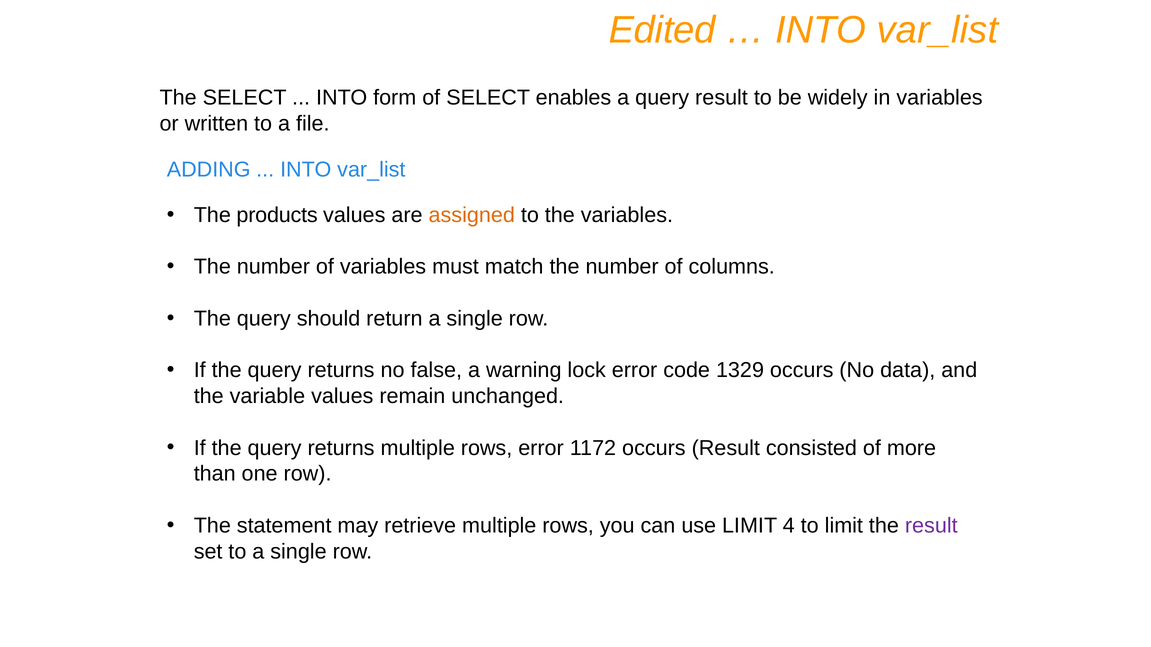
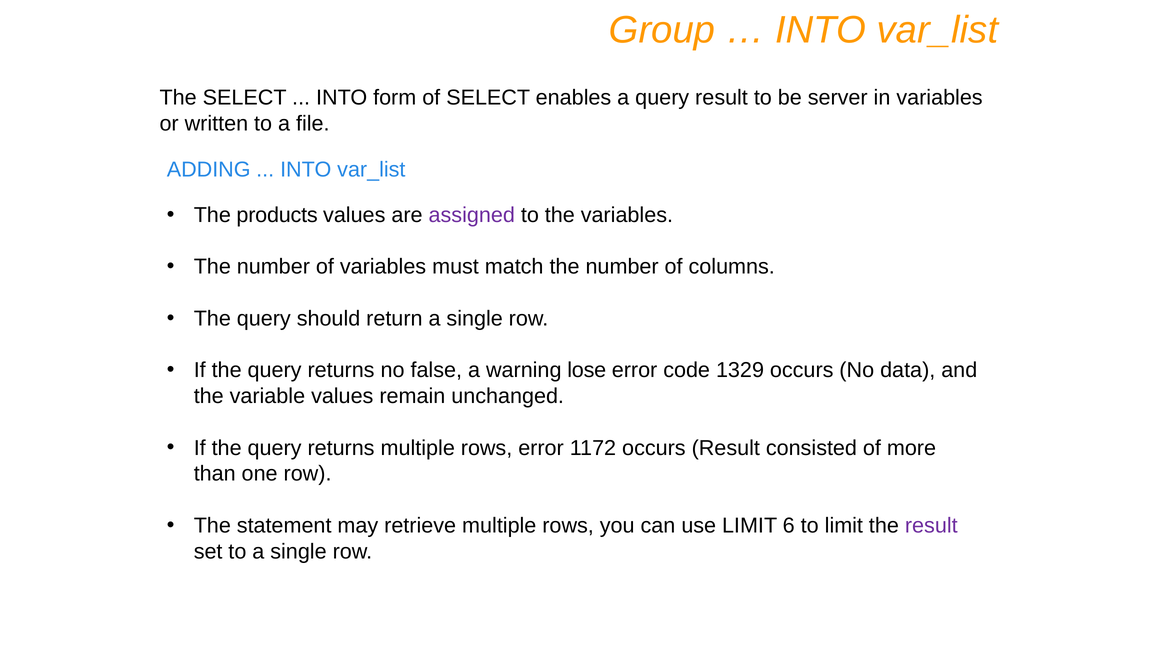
Edited: Edited -> Group
widely: widely -> server
assigned colour: orange -> purple
lock: lock -> lose
4: 4 -> 6
